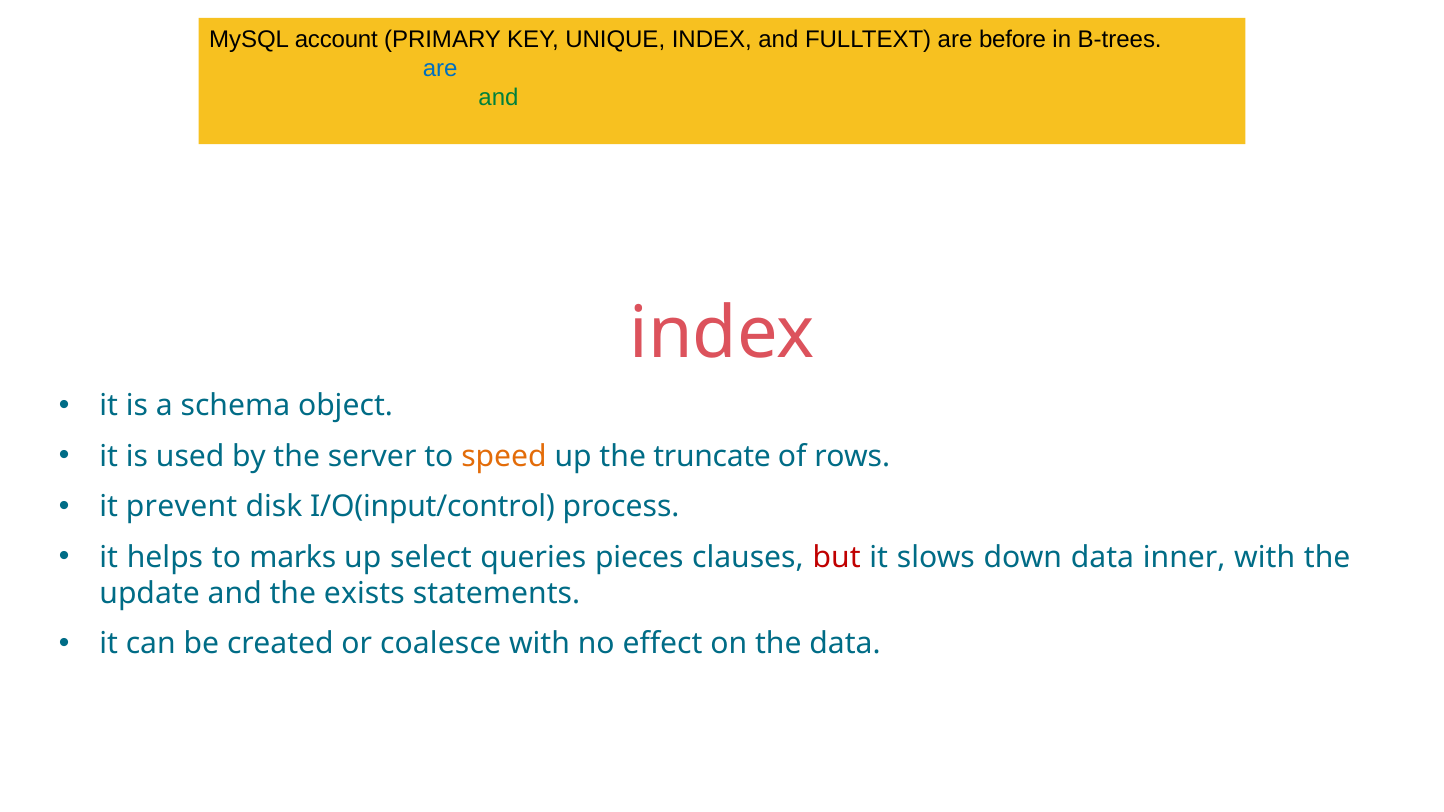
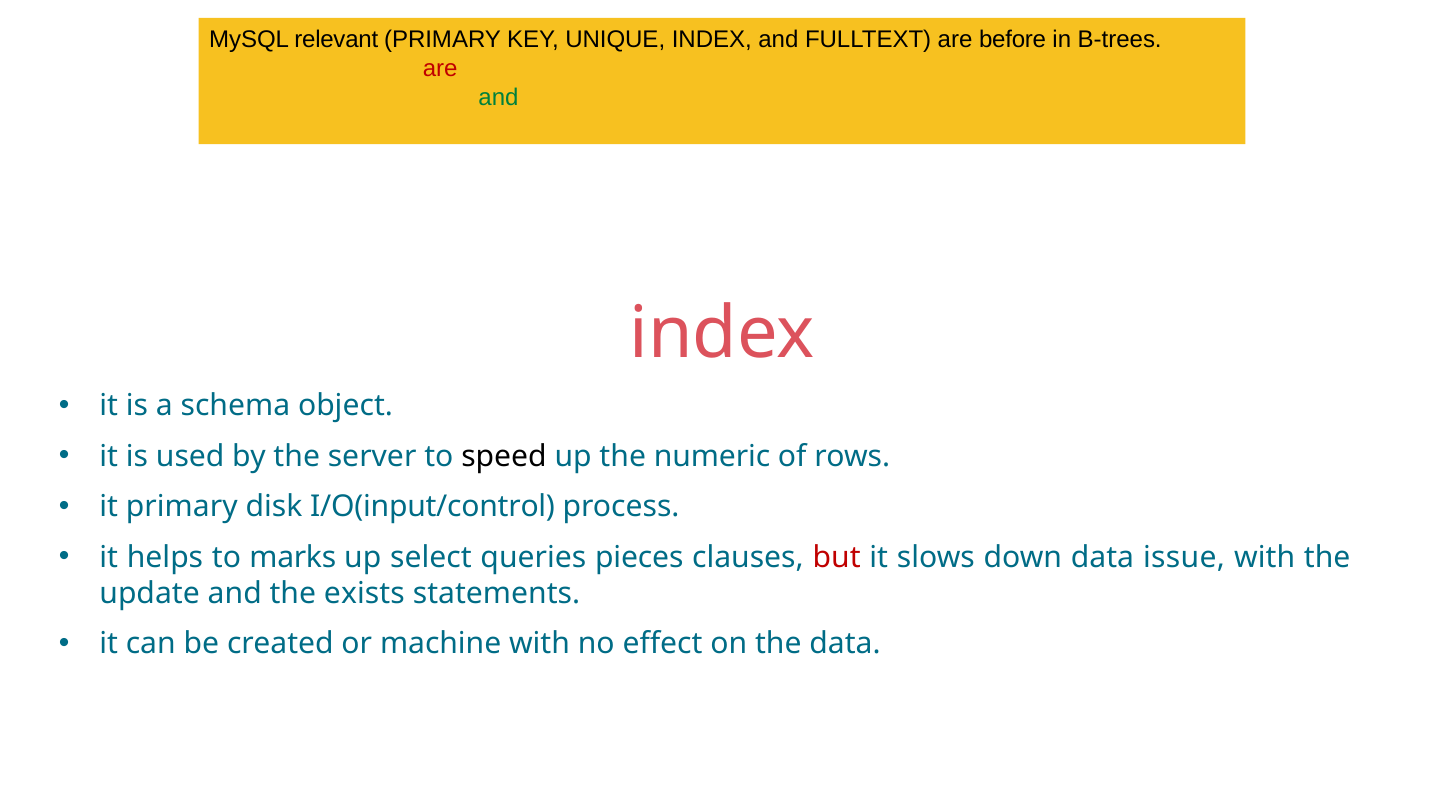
account: account -> relevant
are at (440, 68) colour: blue -> red
speed at (504, 457) colour: orange -> black
truncate: truncate -> numeric
it prevent: prevent -> primary
inner: inner -> issue
coalesce: coalesce -> machine
